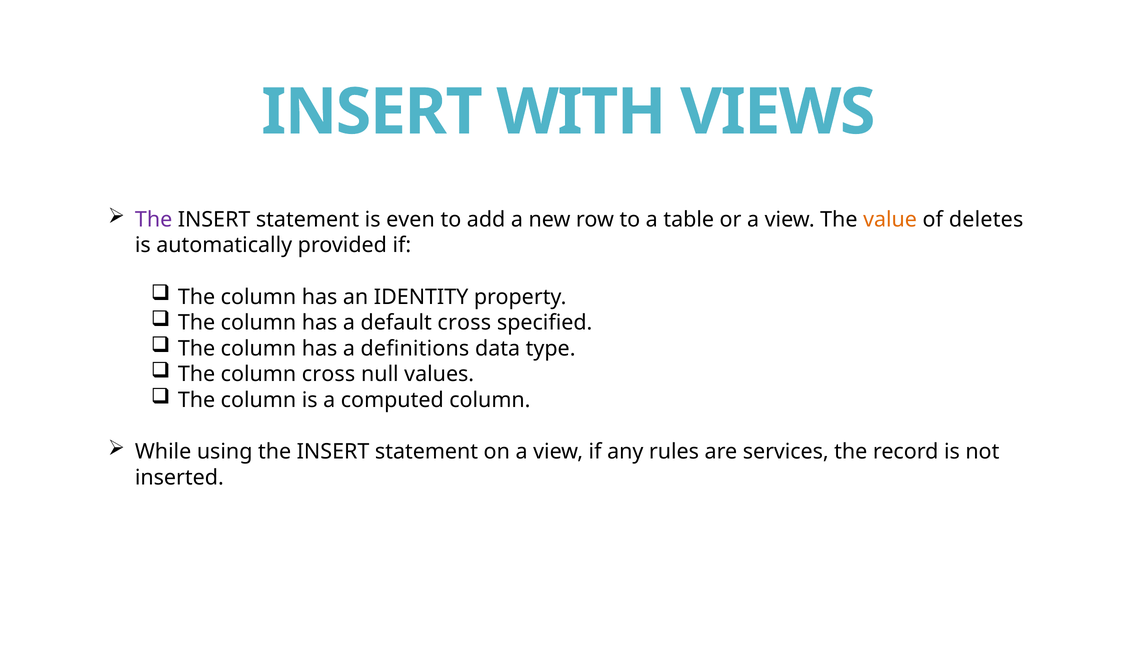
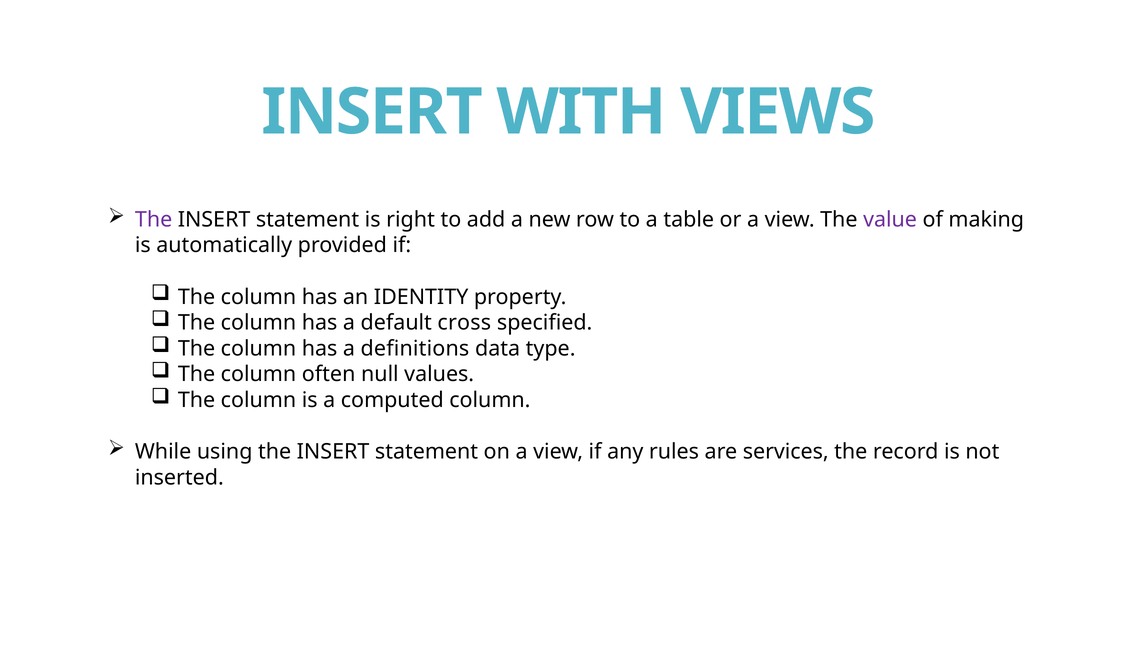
even: even -> right
value colour: orange -> purple
deletes: deletes -> making
column cross: cross -> often
